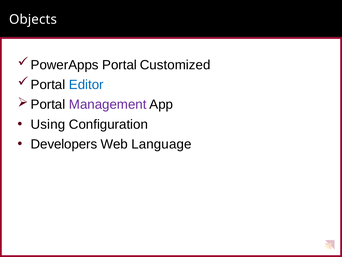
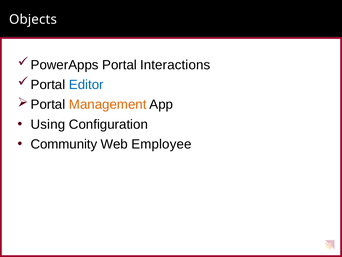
Customized: Customized -> Interactions
Management colour: purple -> orange
Developers: Developers -> Community
Language: Language -> Employee
